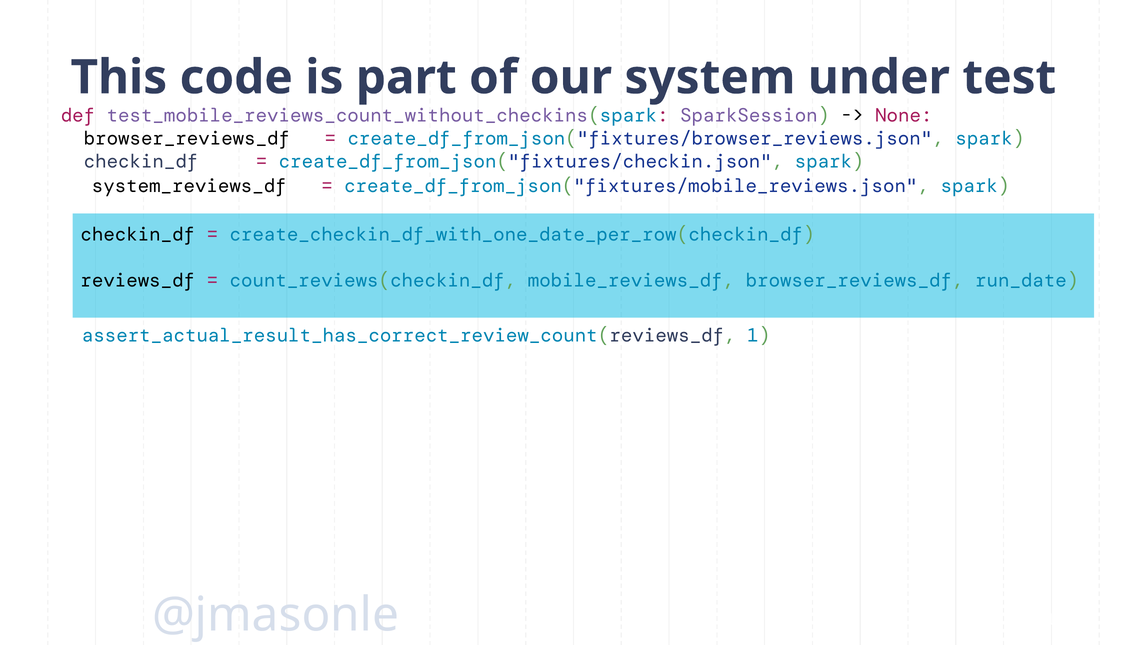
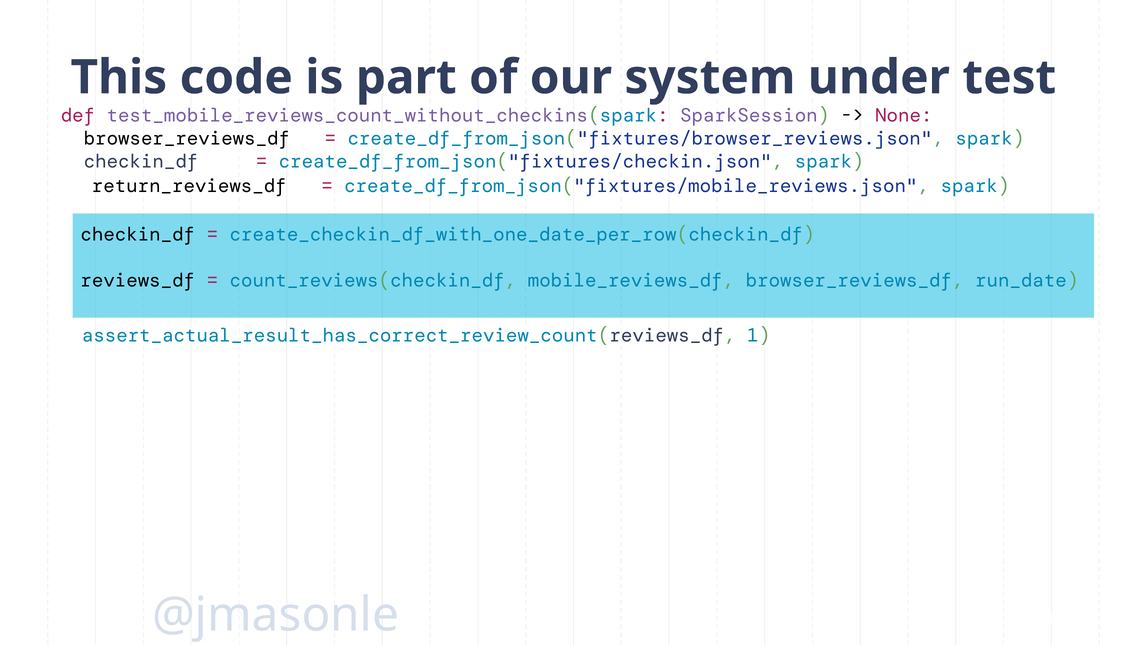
system_reviews_df: system_reviews_df -> return_reviews_df
